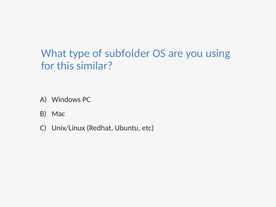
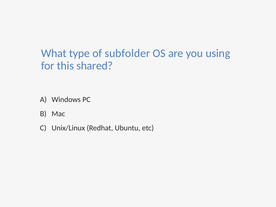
similar: similar -> shared
